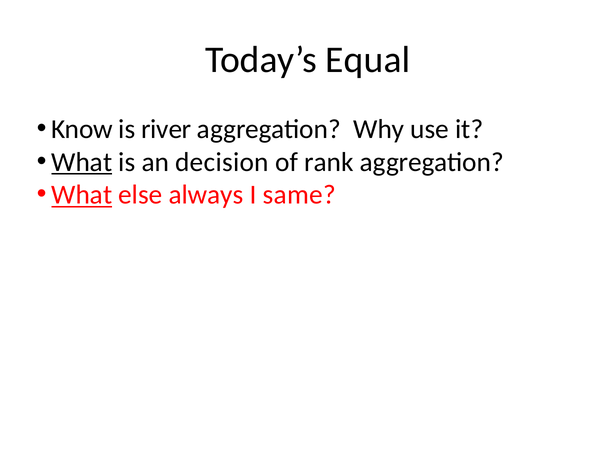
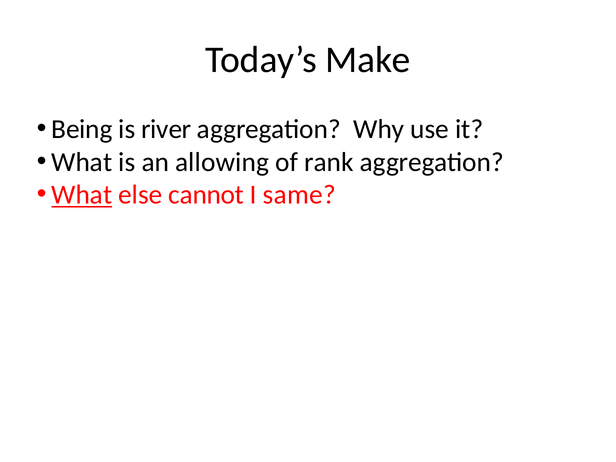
Equal: Equal -> Make
Know: Know -> Being
What at (82, 162) underline: present -> none
decision: decision -> allowing
always: always -> cannot
